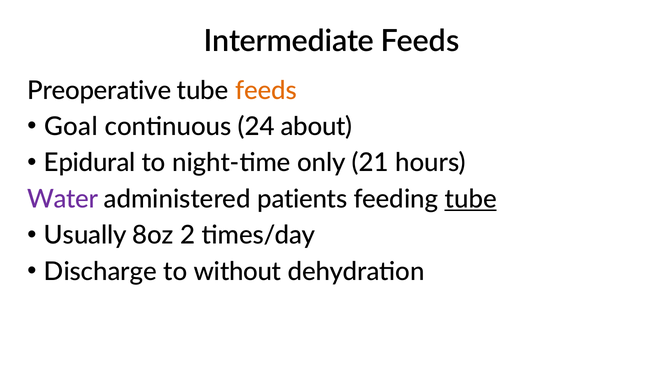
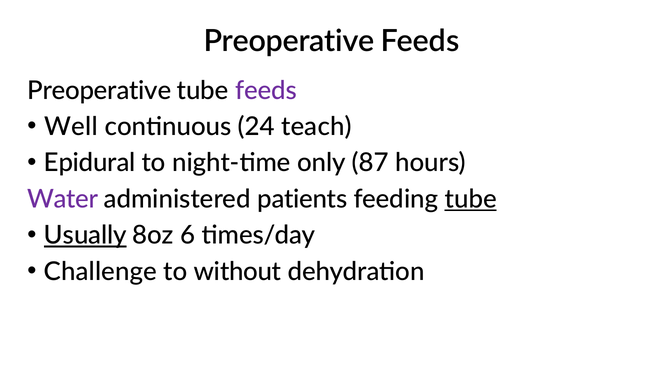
Intermediate at (289, 41): Intermediate -> Preoperative
feeds at (266, 91) colour: orange -> purple
Goal: Goal -> Well
about: about -> teach
21: 21 -> 87
Usually underline: none -> present
2: 2 -> 6
Discharge: Discharge -> Challenge
